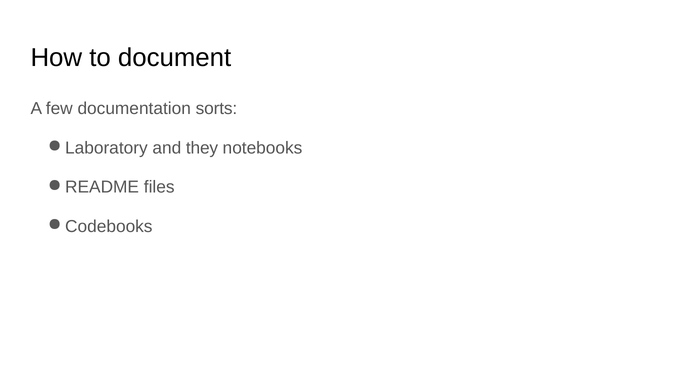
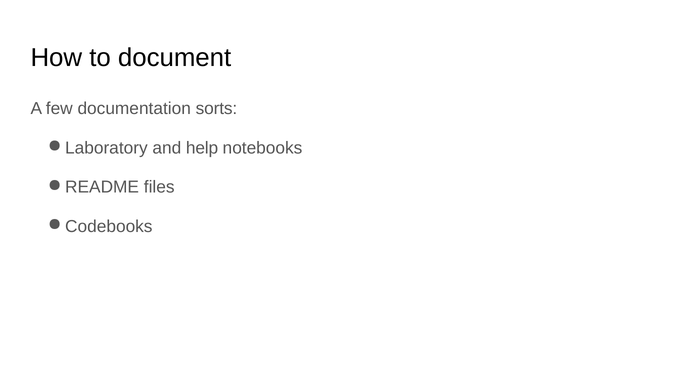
they: they -> help
